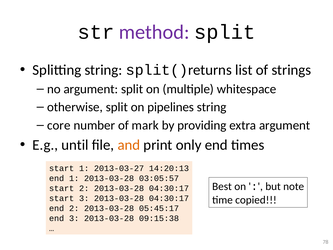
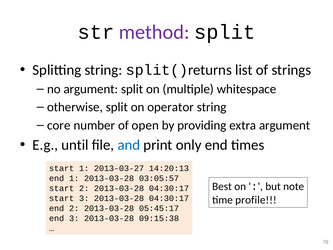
pipelines: pipelines -> operator
mark: mark -> open
and colour: orange -> blue
copied: copied -> profile
